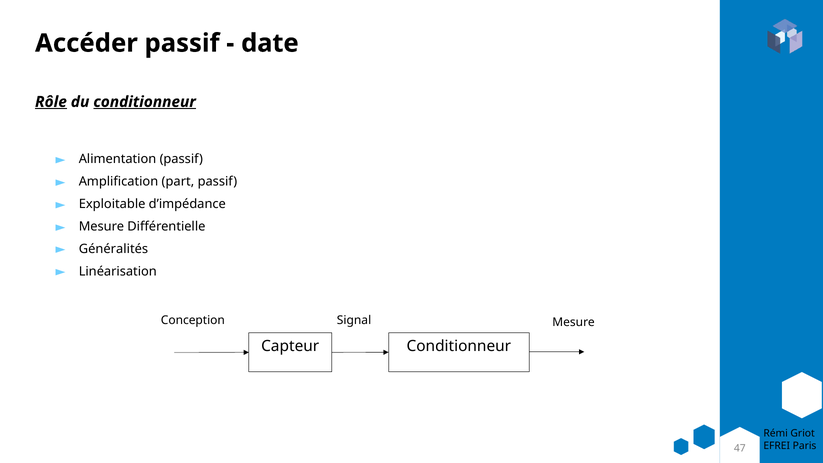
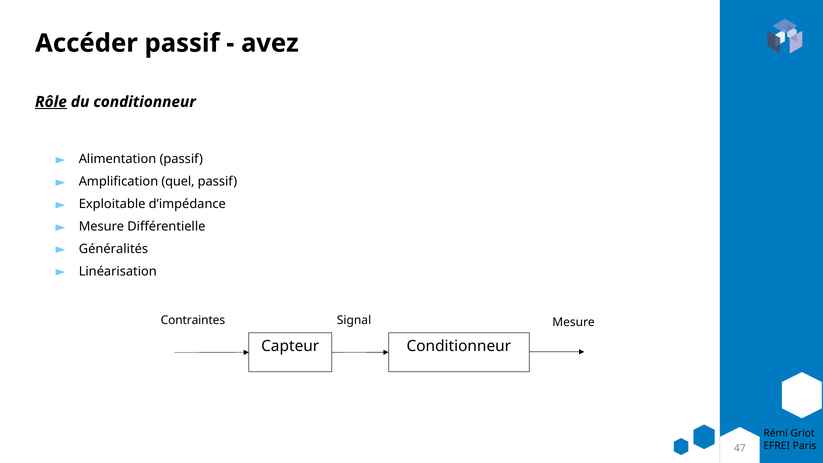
date: date -> avez
conditionneur at (145, 102) underline: present -> none
part: part -> quel
Conception: Conception -> Contraintes
